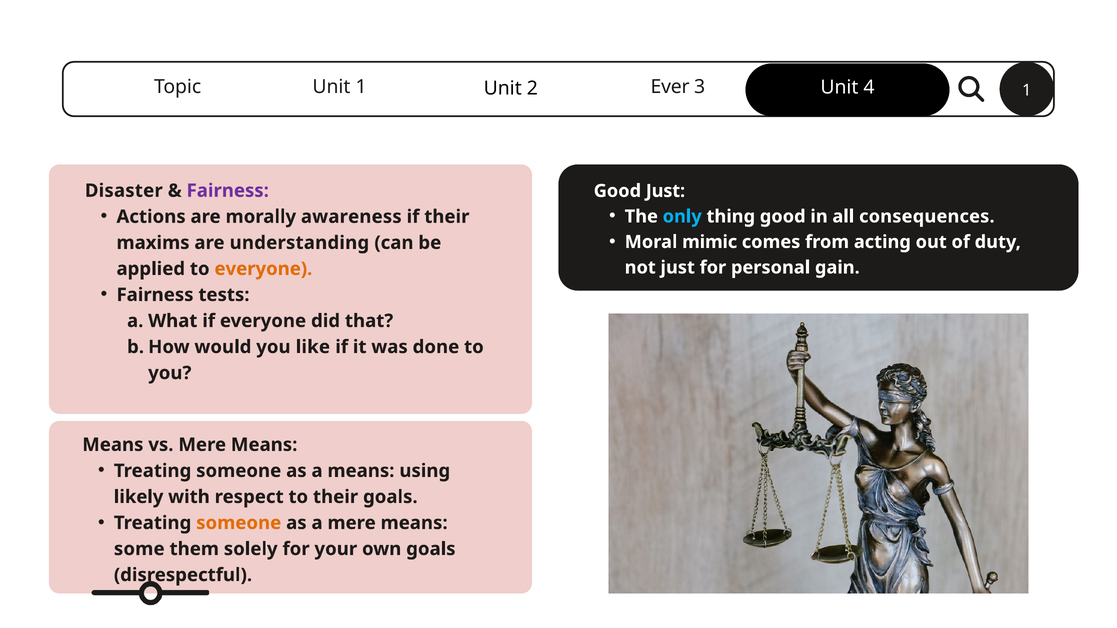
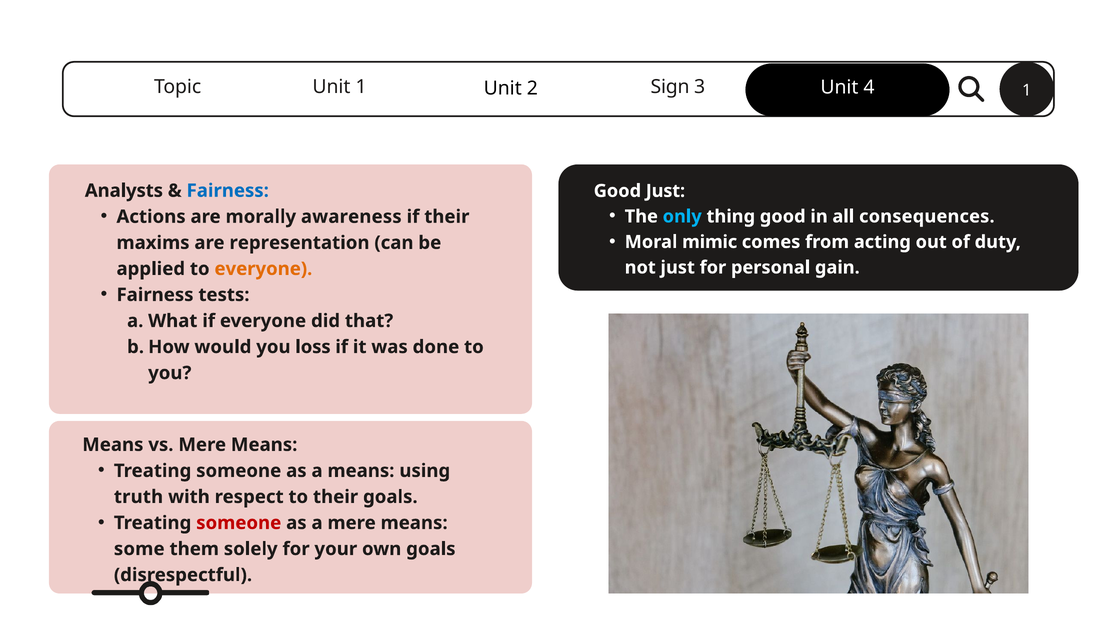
Ever: Ever -> Sign
Disaster: Disaster -> Analysts
Fairness at (228, 191) colour: purple -> blue
understanding: understanding -> representation
like: like -> loss
likely: likely -> truth
someone at (239, 523) colour: orange -> red
